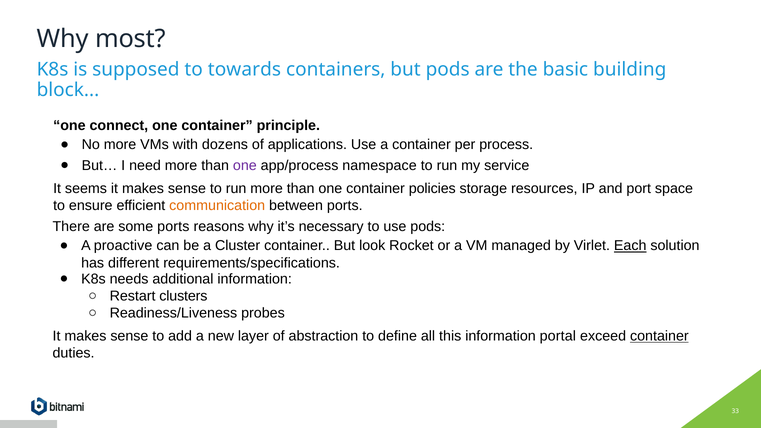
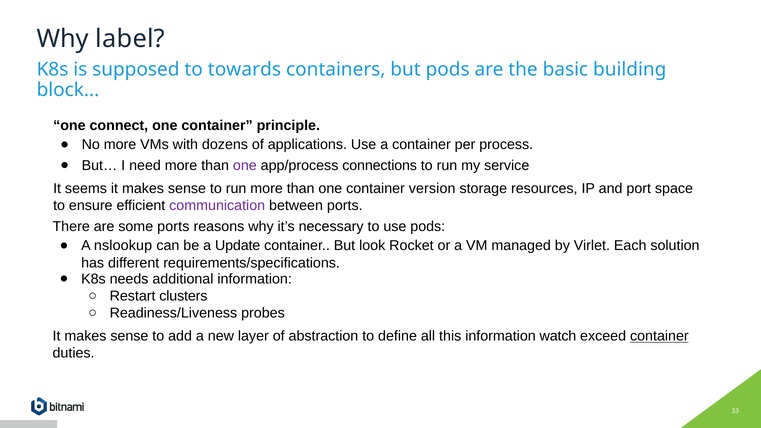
most: most -> label
namespace: namespace -> connections
policies: policies -> version
communication colour: orange -> purple
proactive: proactive -> nslookup
Cluster: Cluster -> Update
Each underline: present -> none
portal: portal -> watch
